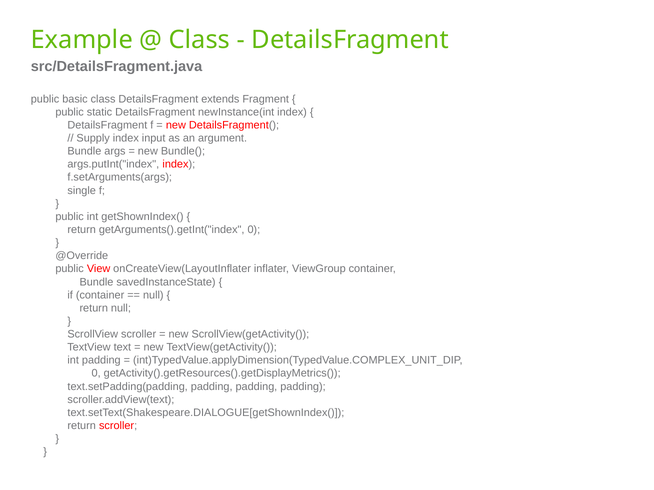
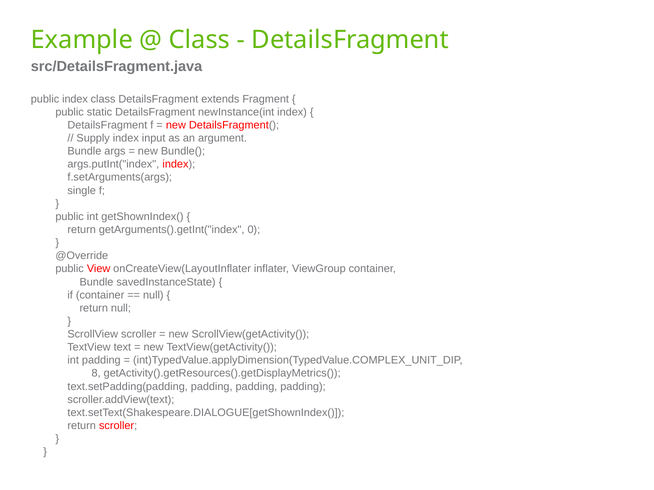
public basic: basic -> index
0 at (96, 374): 0 -> 8
